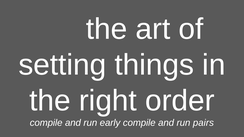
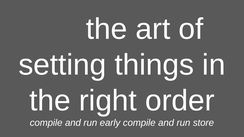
pairs: pairs -> store
